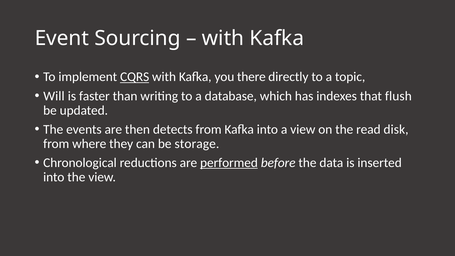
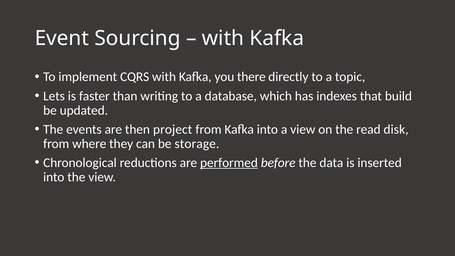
CQRS underline: present -> none
Will: Will -> Lets
flush: flush -> build
detects: detects -> project
